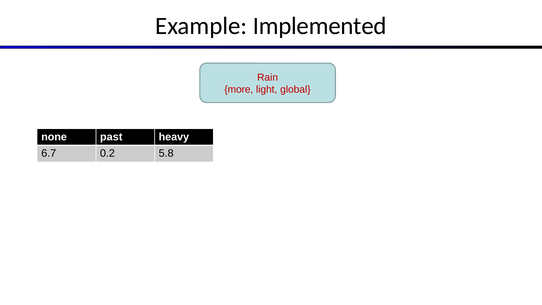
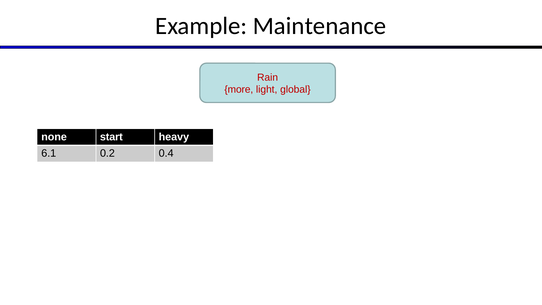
Implemented: Implemented -> Maintenance
past: past -> start
6.7: 6.7 -> 6.1
5.8: 5.8 -> 0.4
